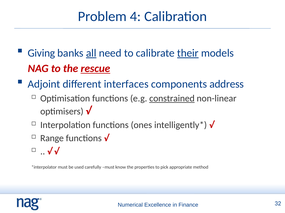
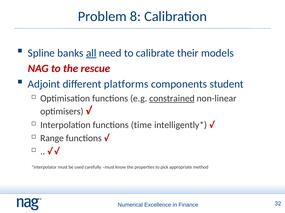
4: 4 -> 8
Giving: Giving -> Spline
their underline: present -> none
rescue underline: present -> none
interfaces: interfaces -> platforms
address: address -> student
ones: ones -> time
